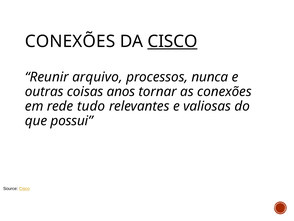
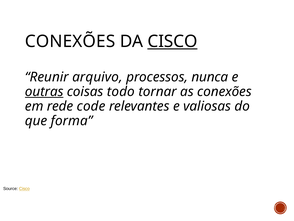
outras underline: none -> present
anos: anos -> todo
tudo: tudo -> code
possui: possui -> forma
